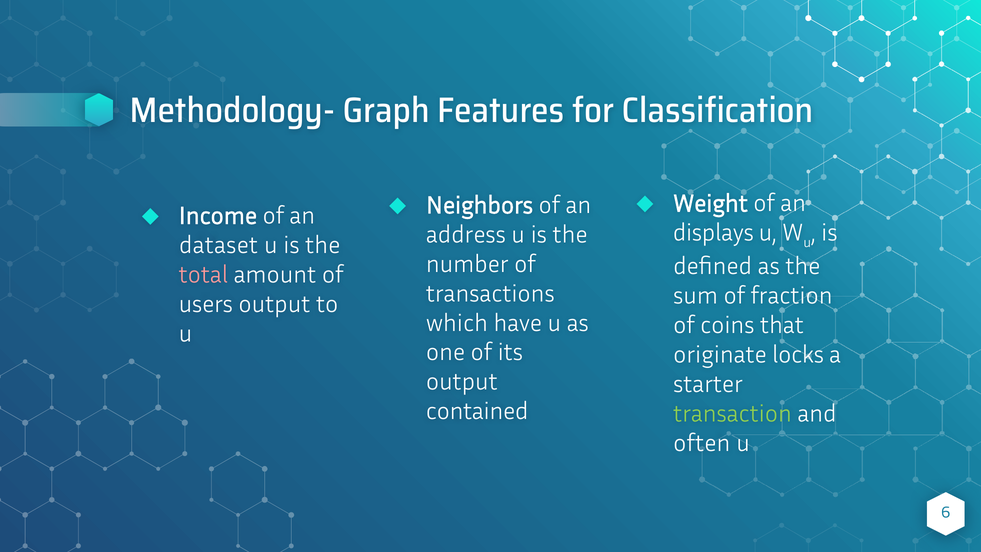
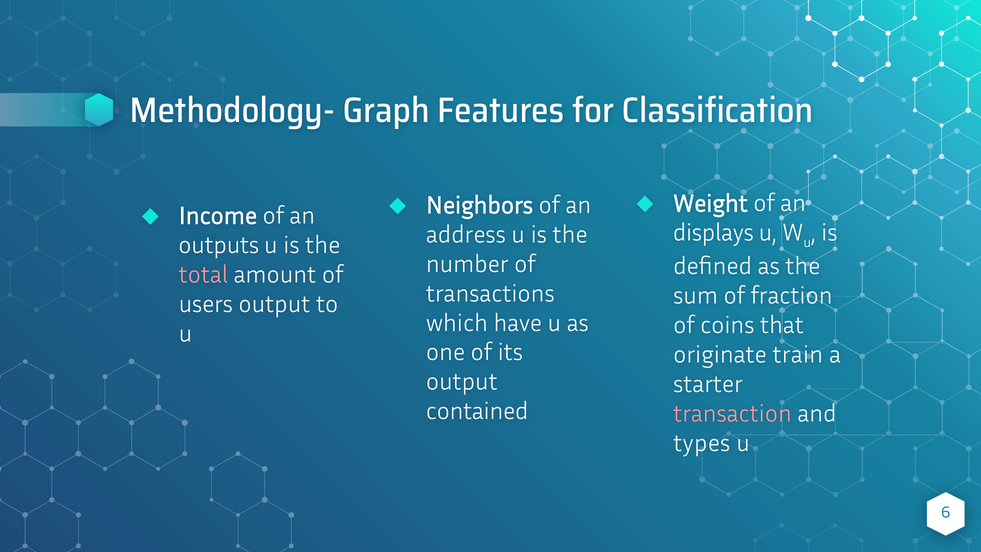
dataset: dataset -> outputs
locks: locks -> train
transaction colour: light green -> pink
often: often -> types
